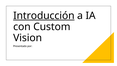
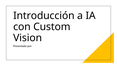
Introducción underline: present -> none
